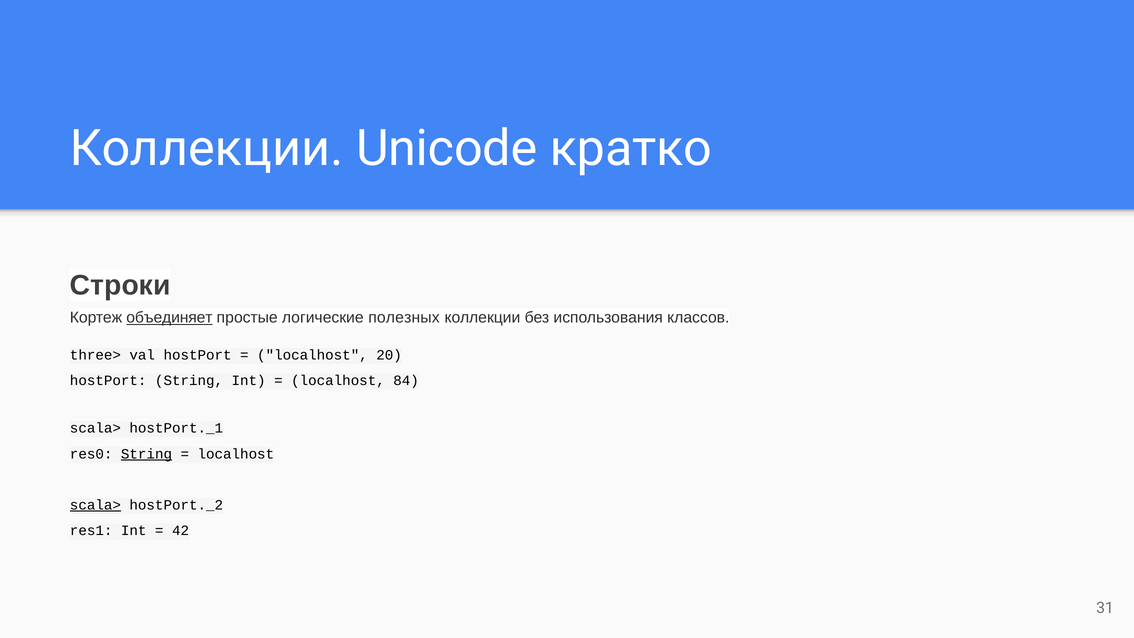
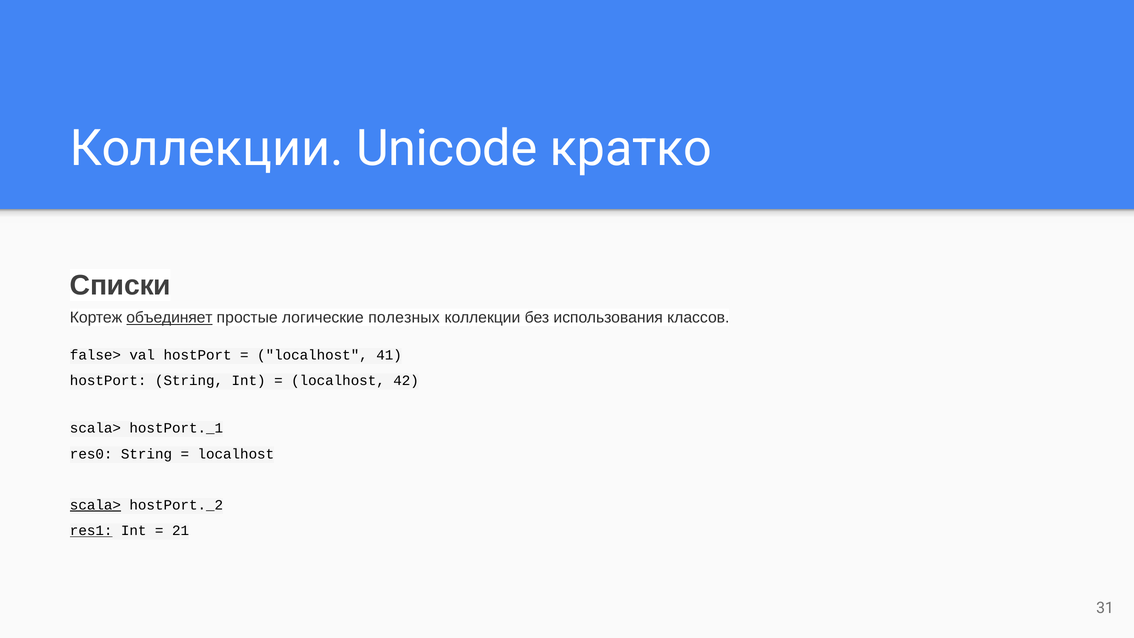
Строки: Строки -> Списки
three>: three> -> false>
20: 20 -> 41
84: 84 -> 42
String at (146, 454) underline: present -> none
res1 underline: none -> present
42: 42 -> 21
